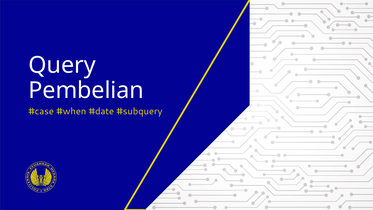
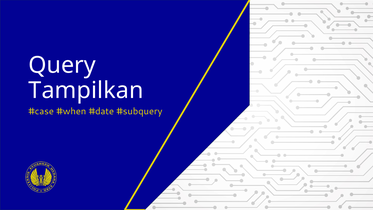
Pembelian: Pembelian -> Tampilkan
